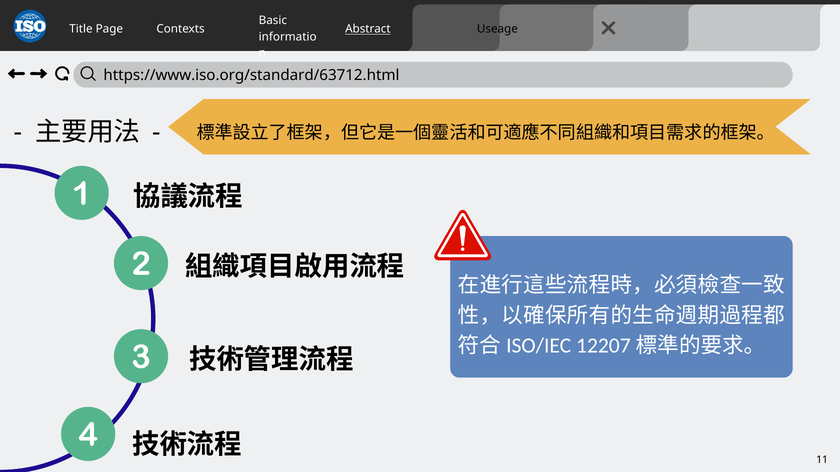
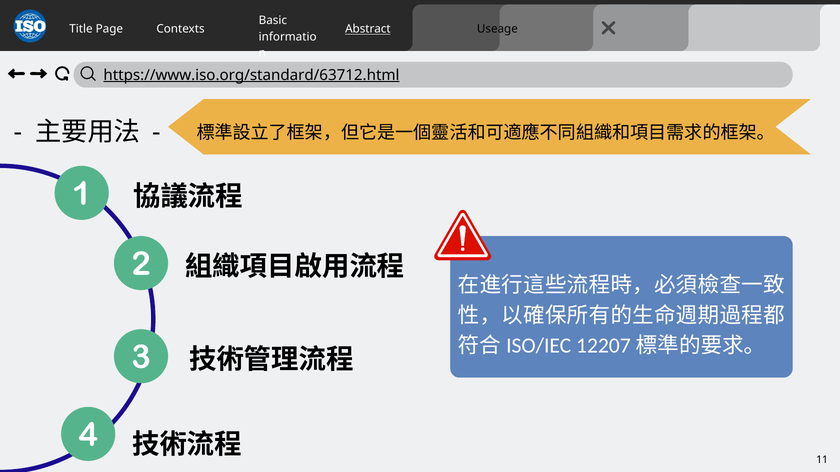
https://www.iso.org/standard/63712.html underline: none -> present
